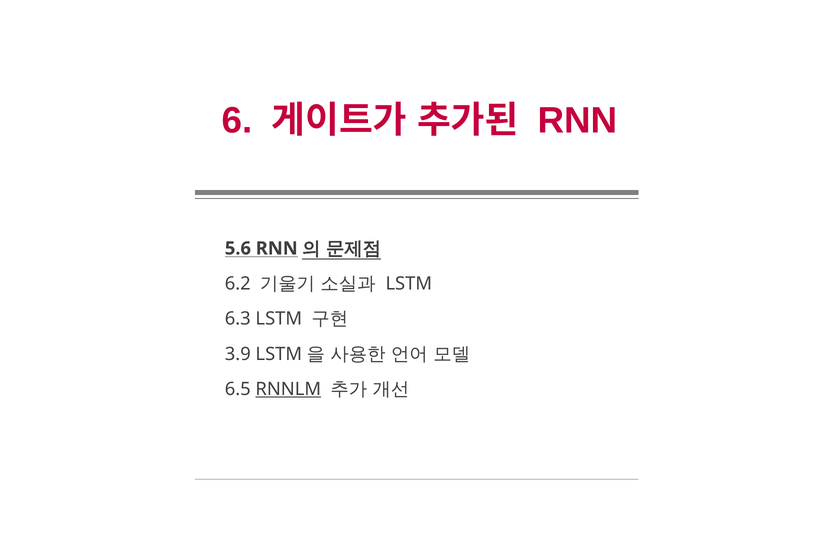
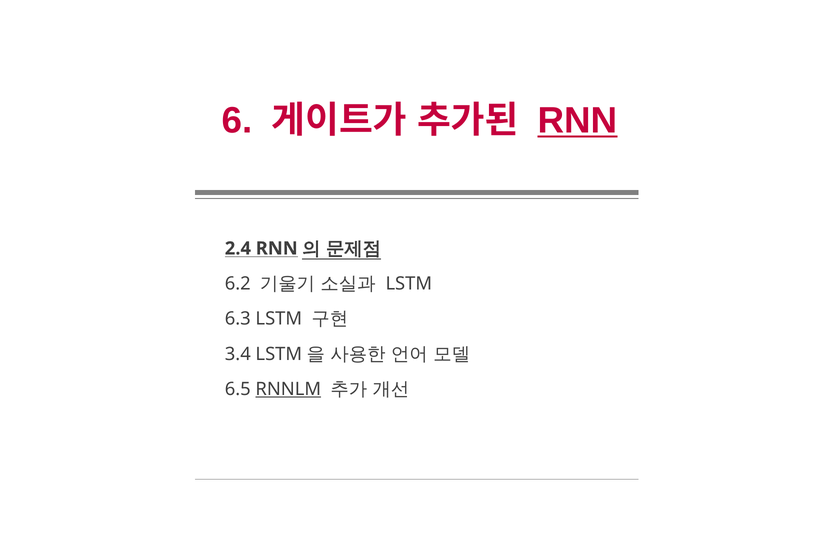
RNN at (577, 121) underline: none -> present
5.6: 5.6 -> 2.4
3.9: 3.9 -> 3.4
